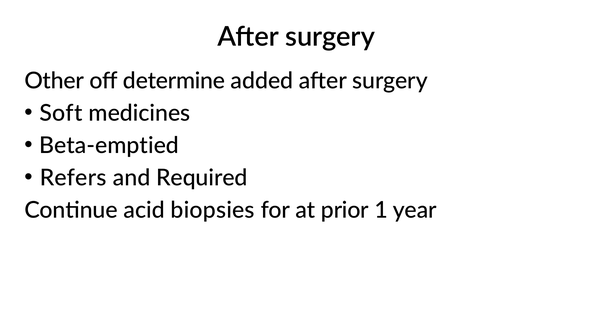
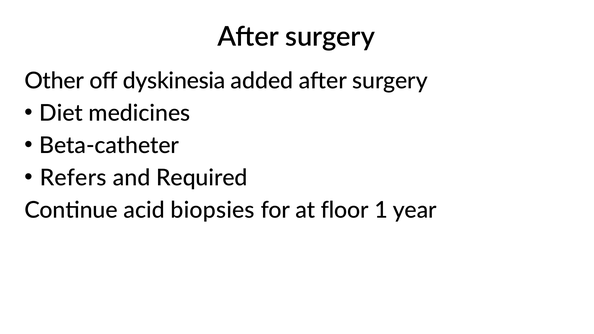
determine: determine -> dyskinesia
Soft: Soft -> Diet
Beta-emptied: Beta-emptied -> Beta-catheter
prior: prior -> floor
